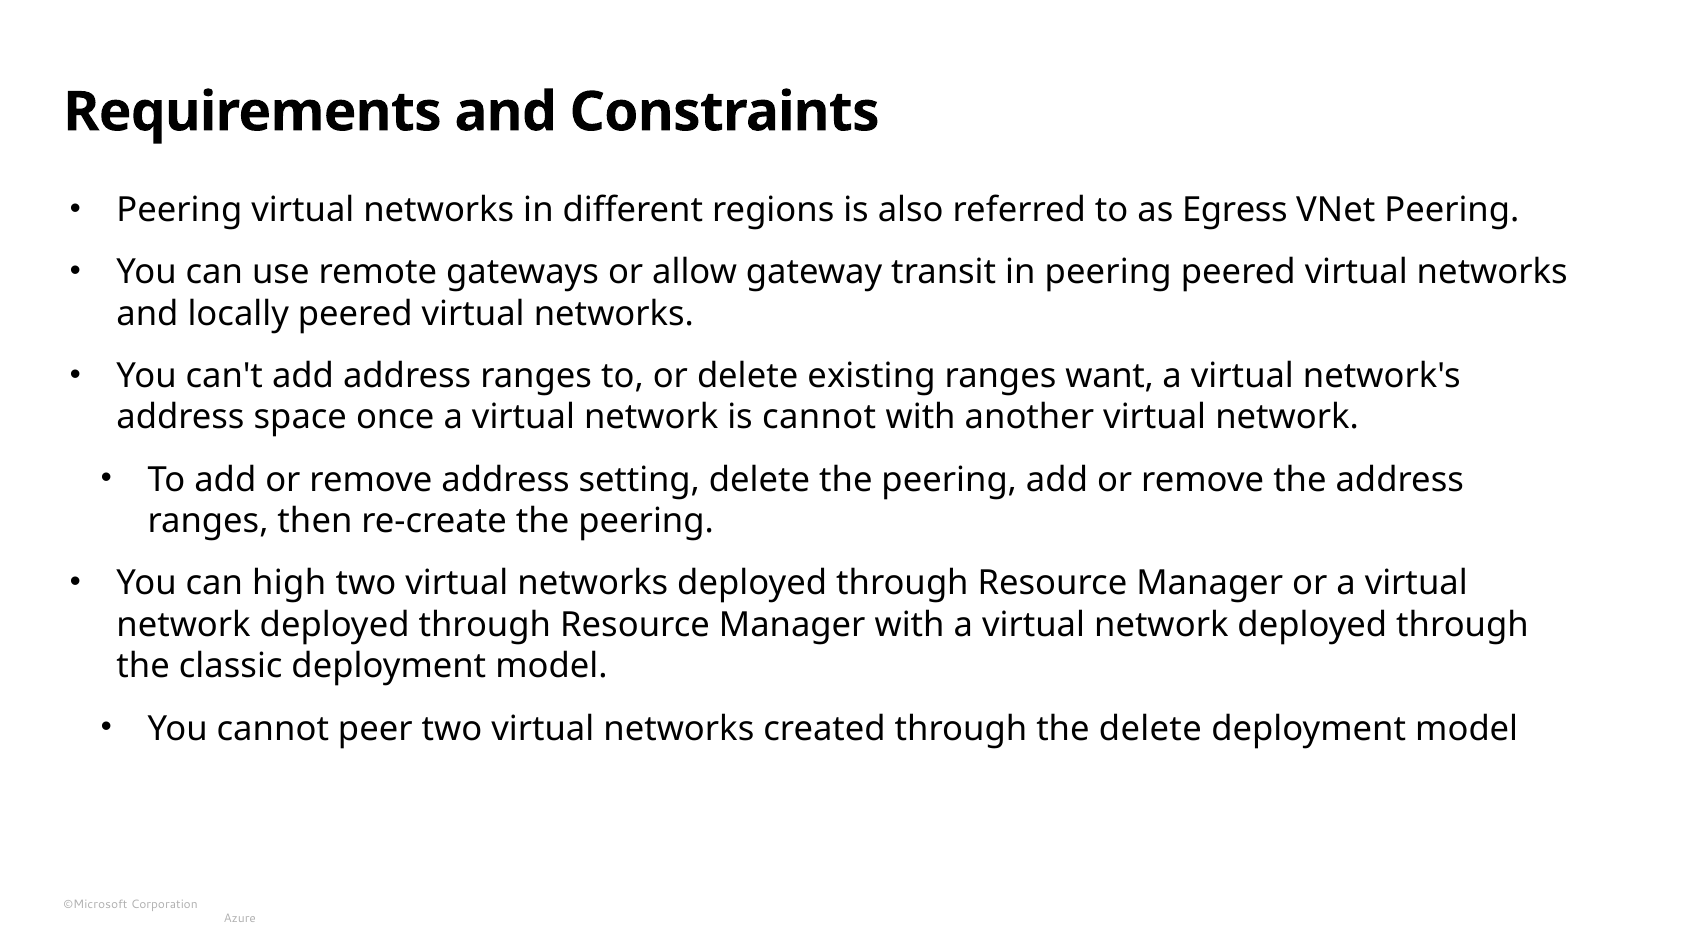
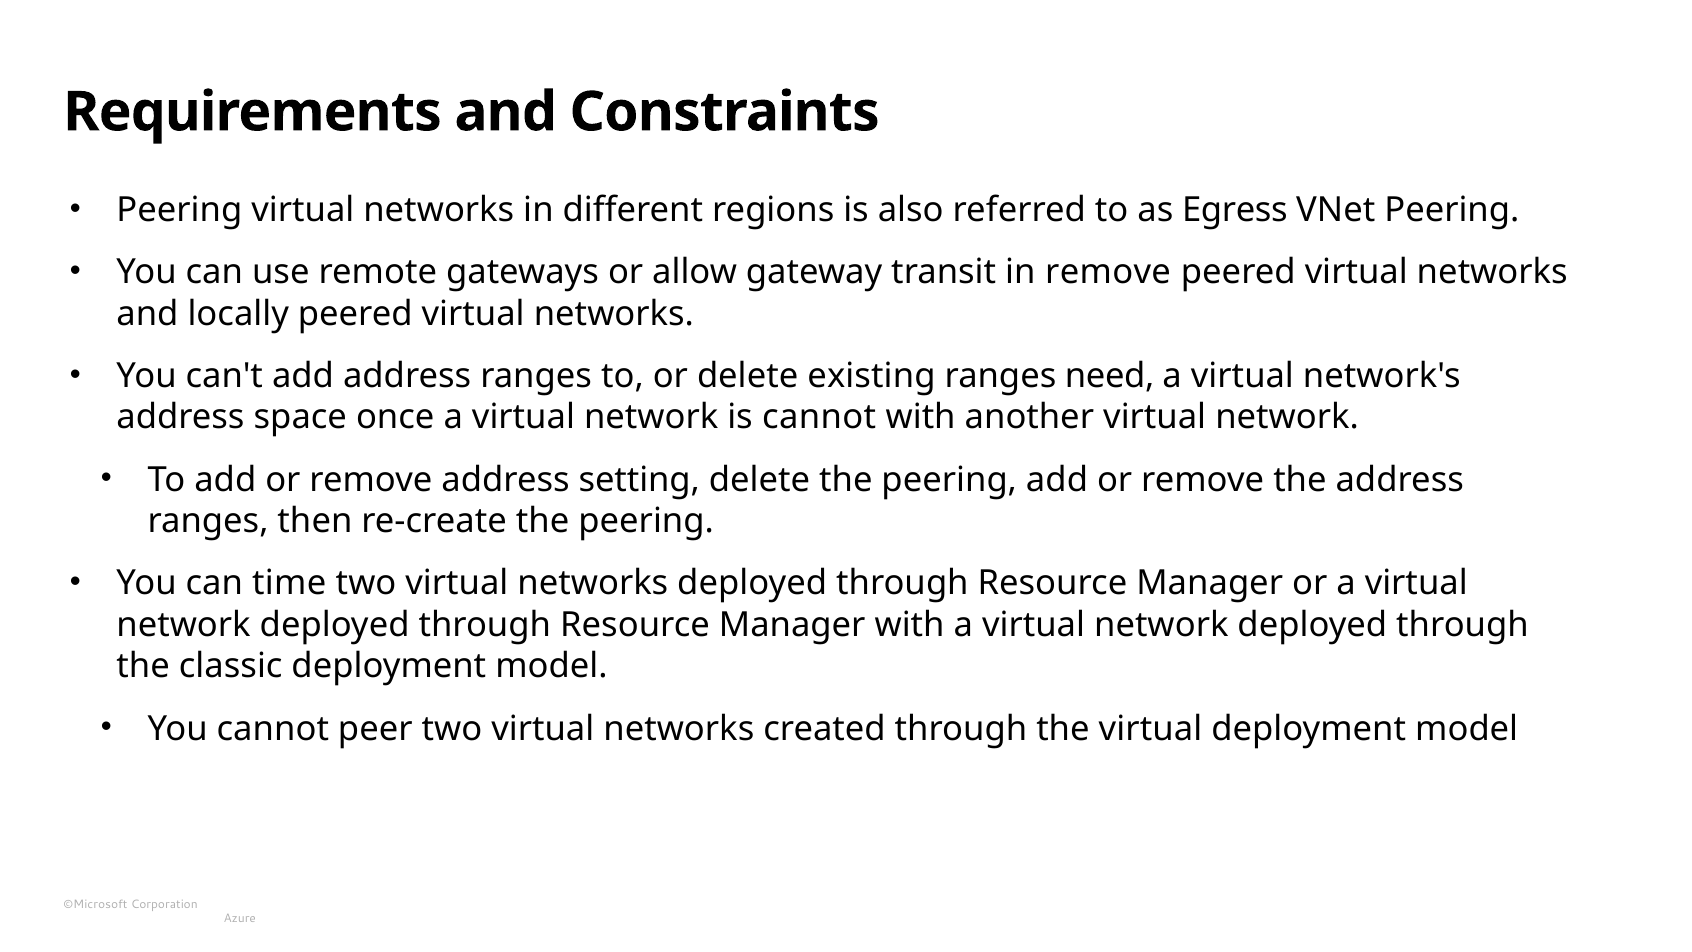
in peering: peering -> remove
want: want -> need
high: high -> time
the delete: delete -> virtual
